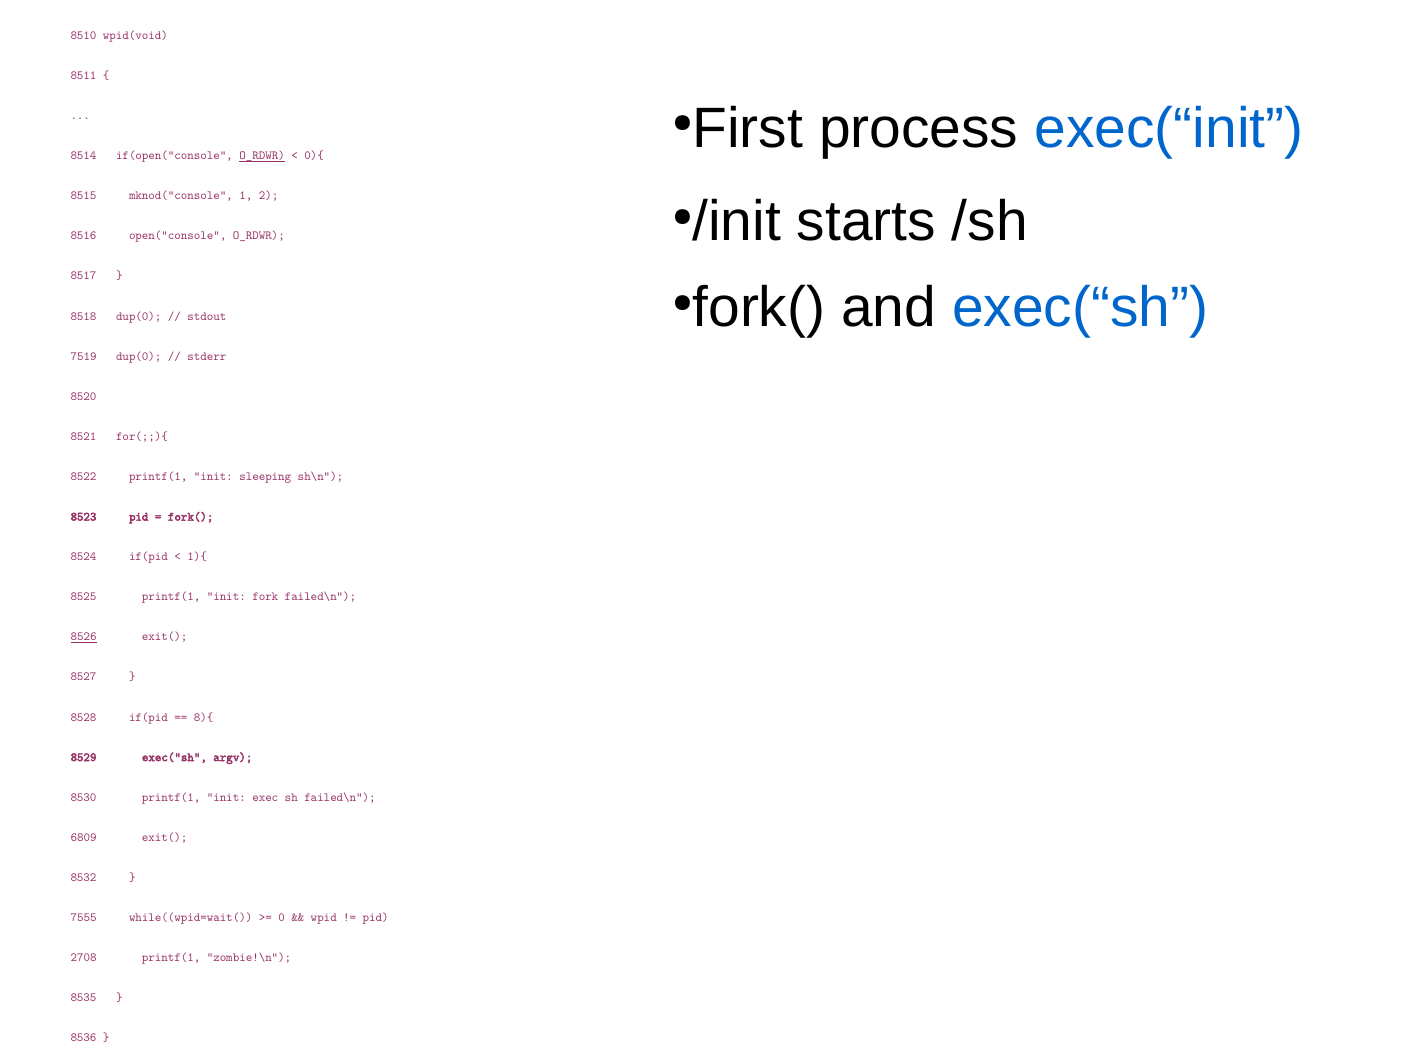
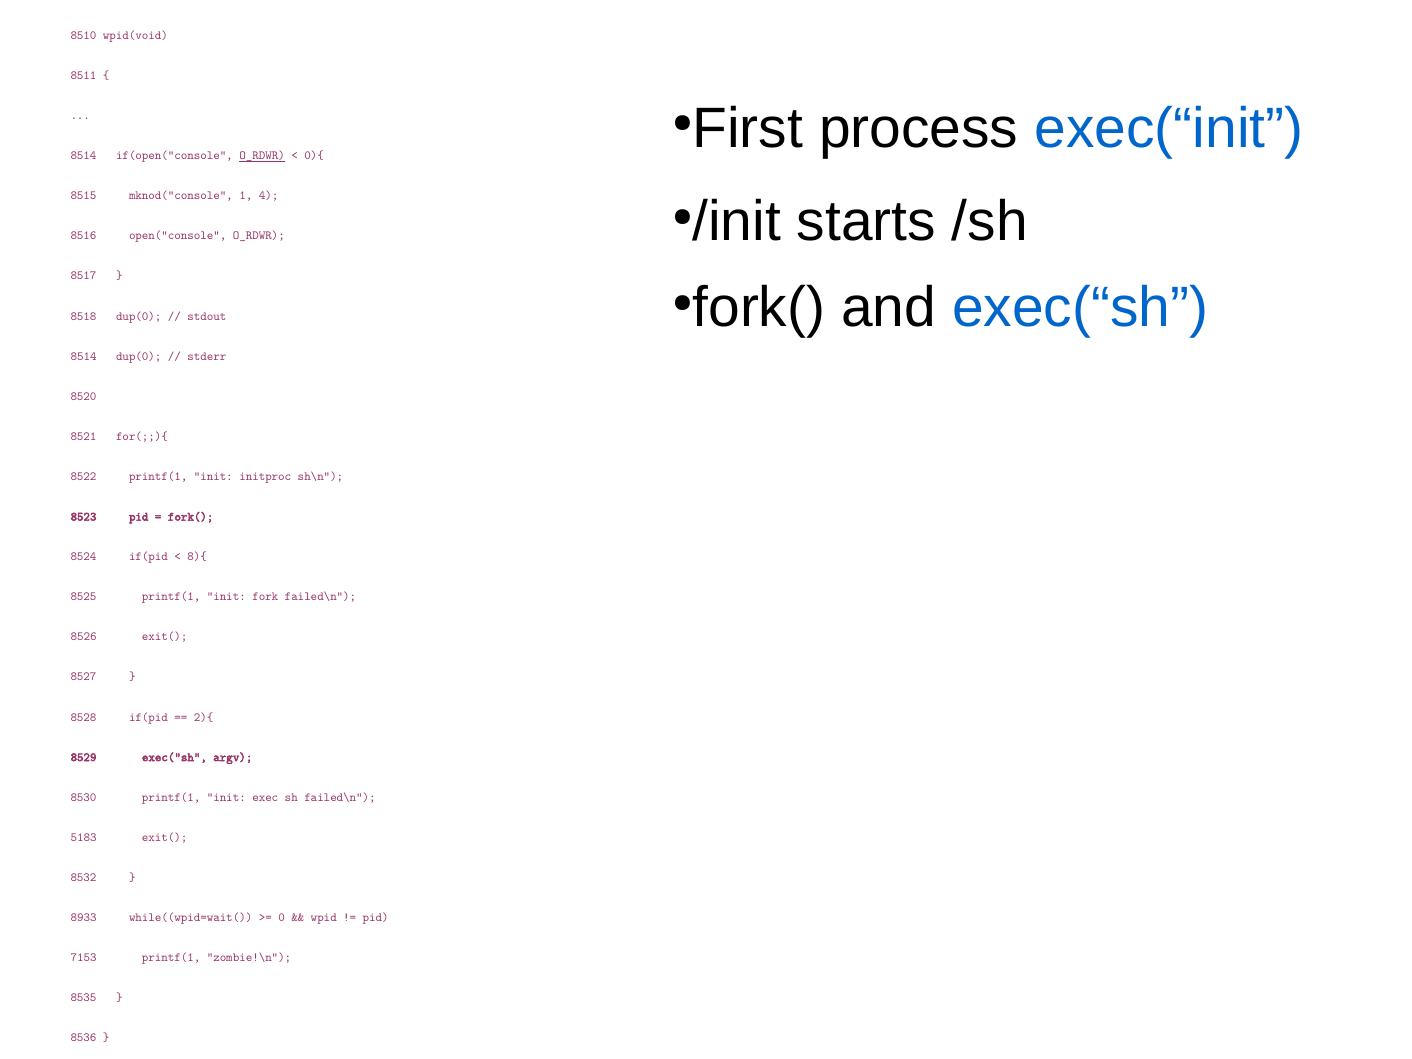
2: 2 -> 4
7519 at (84, 356): 7519 -> 8514
sleeping: sleeping -> initproc
1){: 1){ -> 8){
8526 underline: present -> none
8){: 8){ -> 2){
6809: 6809 -> 5183
7555: 7555 -> 8933
2708: 2708 -> 7153
